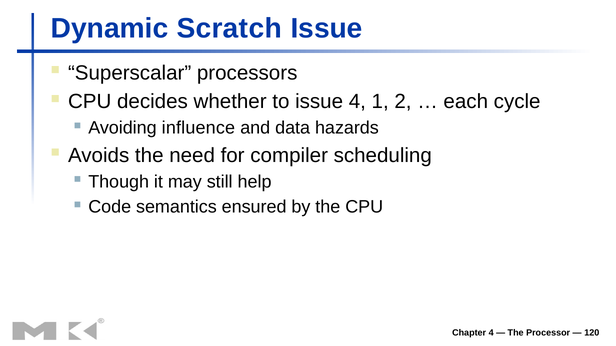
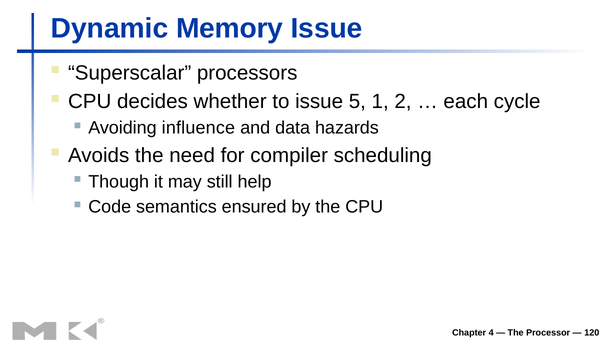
Scratch: Scratch -> Memory
issue 4: 4 -> 5
